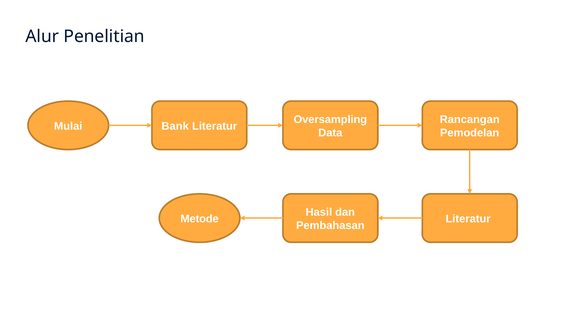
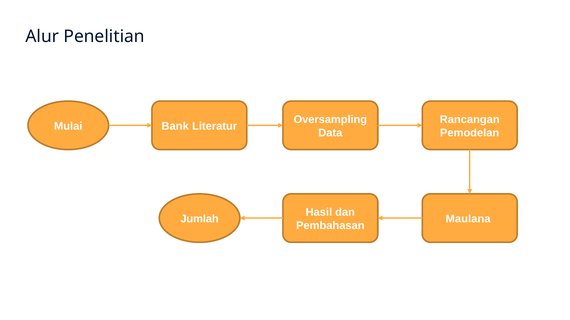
Metode: Metode -> Jumlah
Literatur at (468, 219): Literatur -> Maulana
